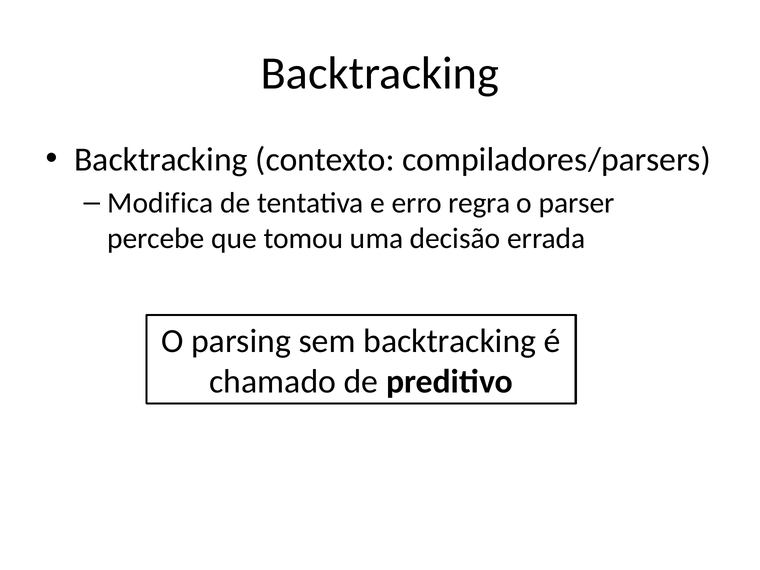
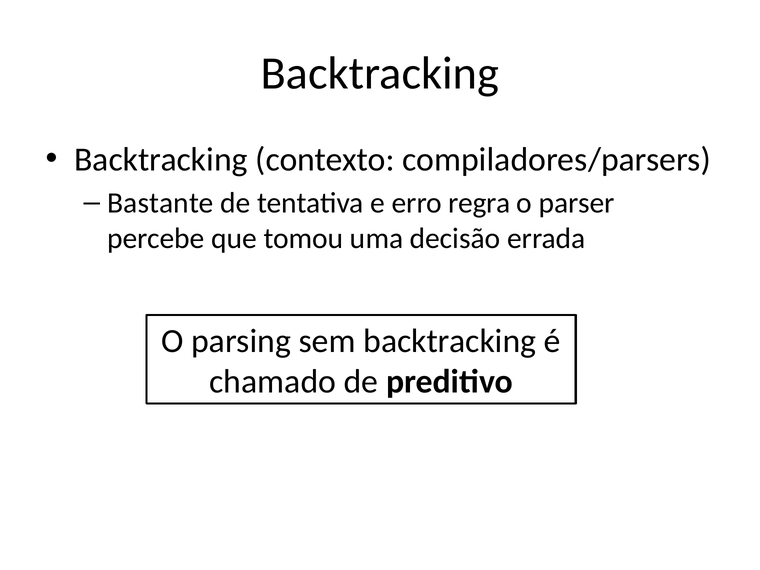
Modifica: Modifica -> Bastante
